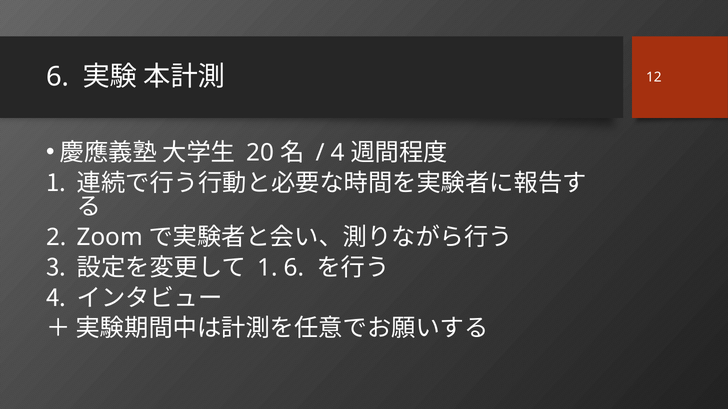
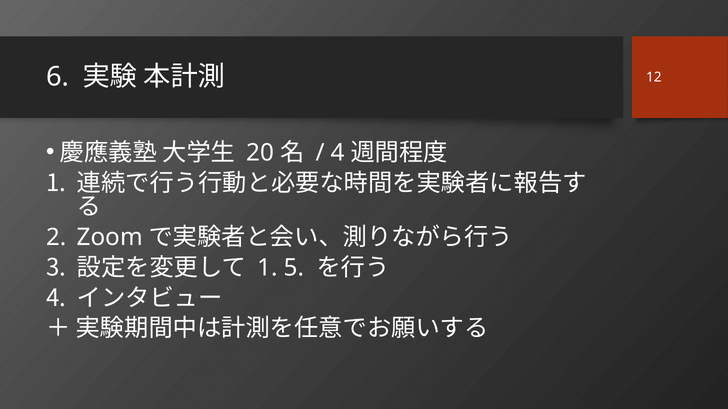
1 6: 6 -> 5
